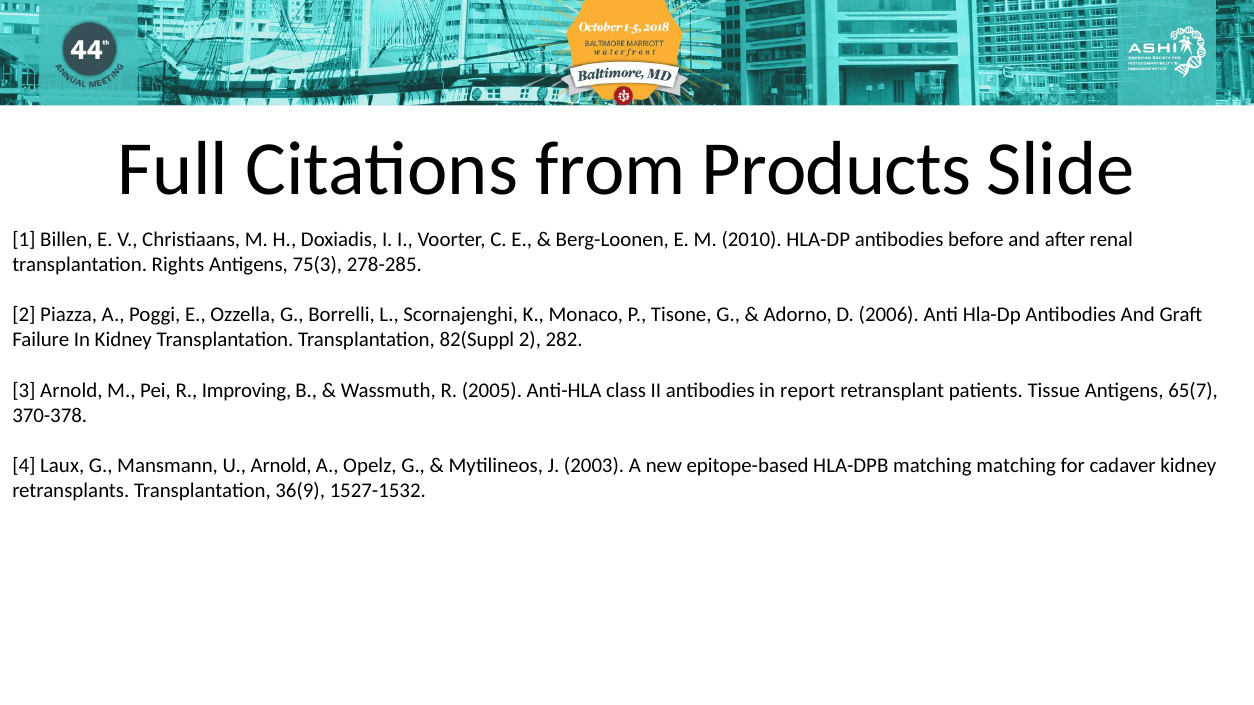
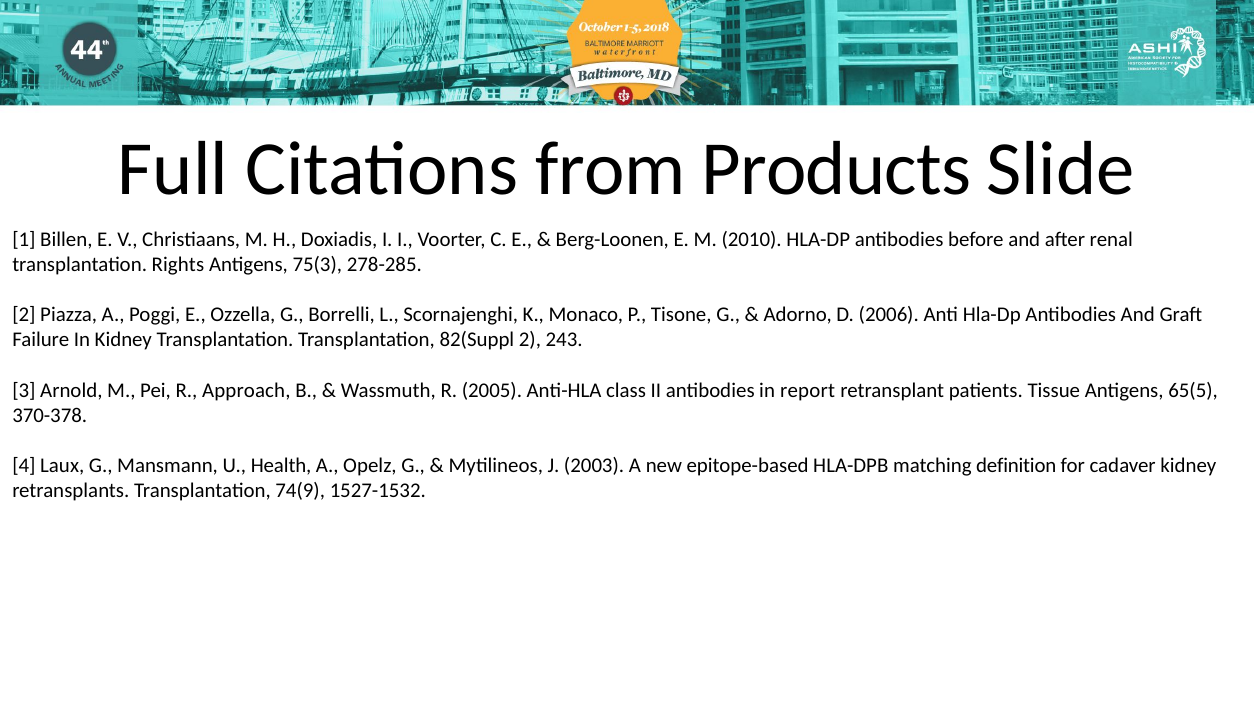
282: 282 -> 243
Improving: Improving -> Approach
65(7: 65(7 -> 65(5
U Arnold: Arnold -> Health
matching matching: matching -> definition
36(9: 36(9 -> 74(9
